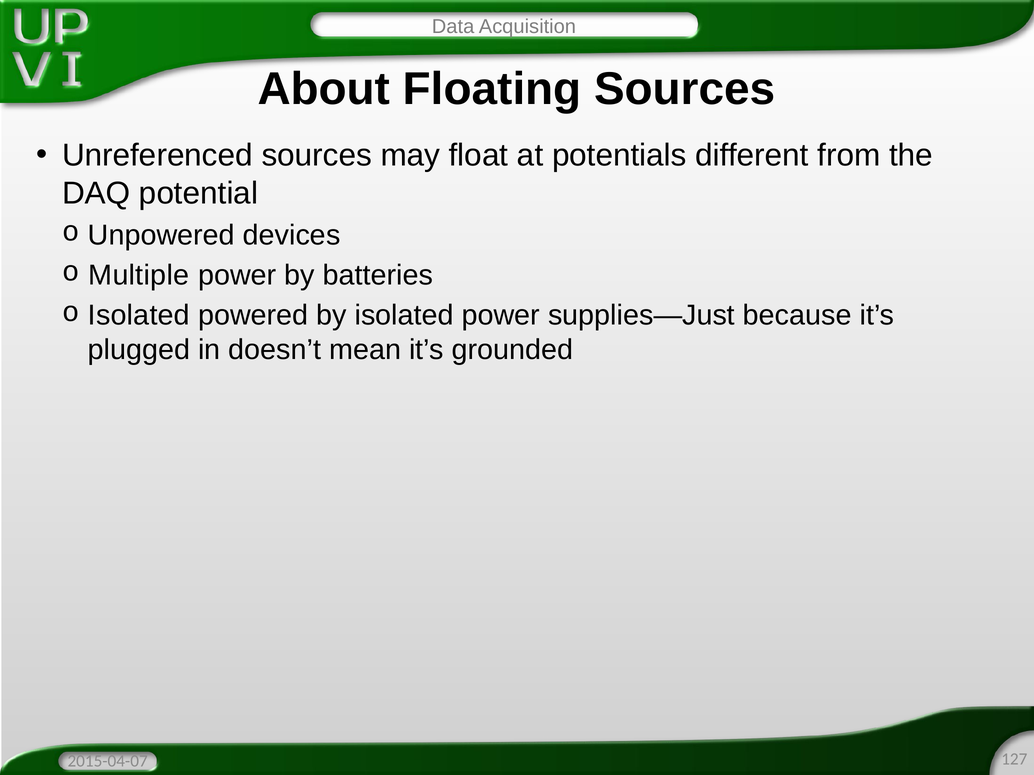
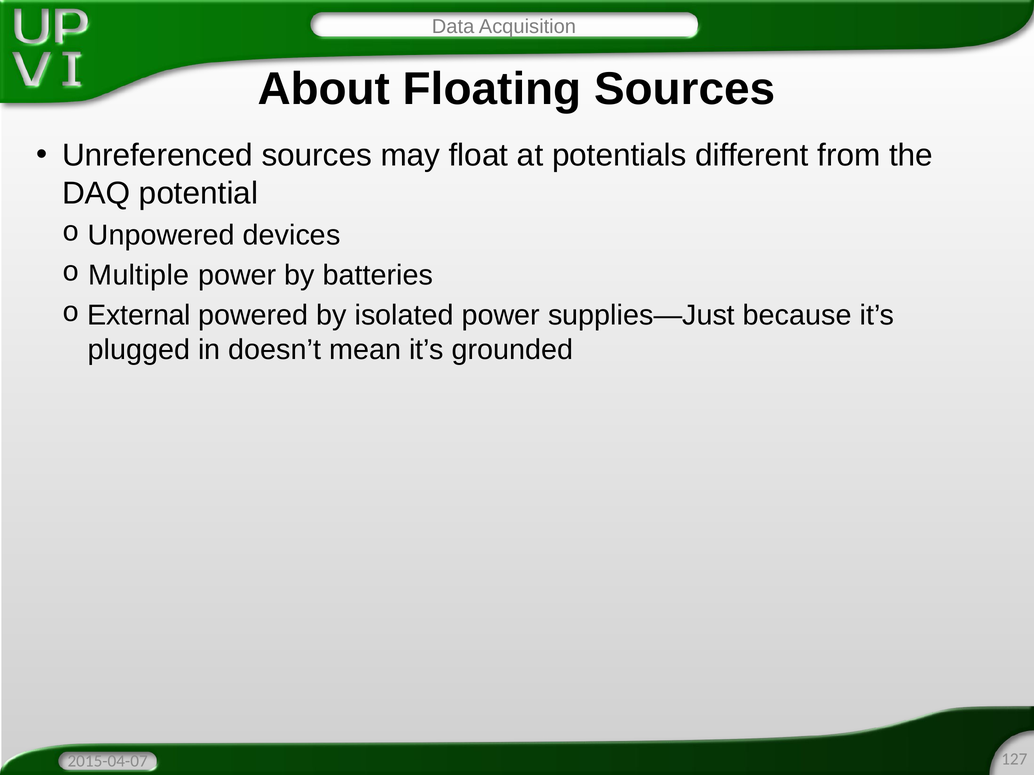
Isolated at (139, 316): Isolated -> External
